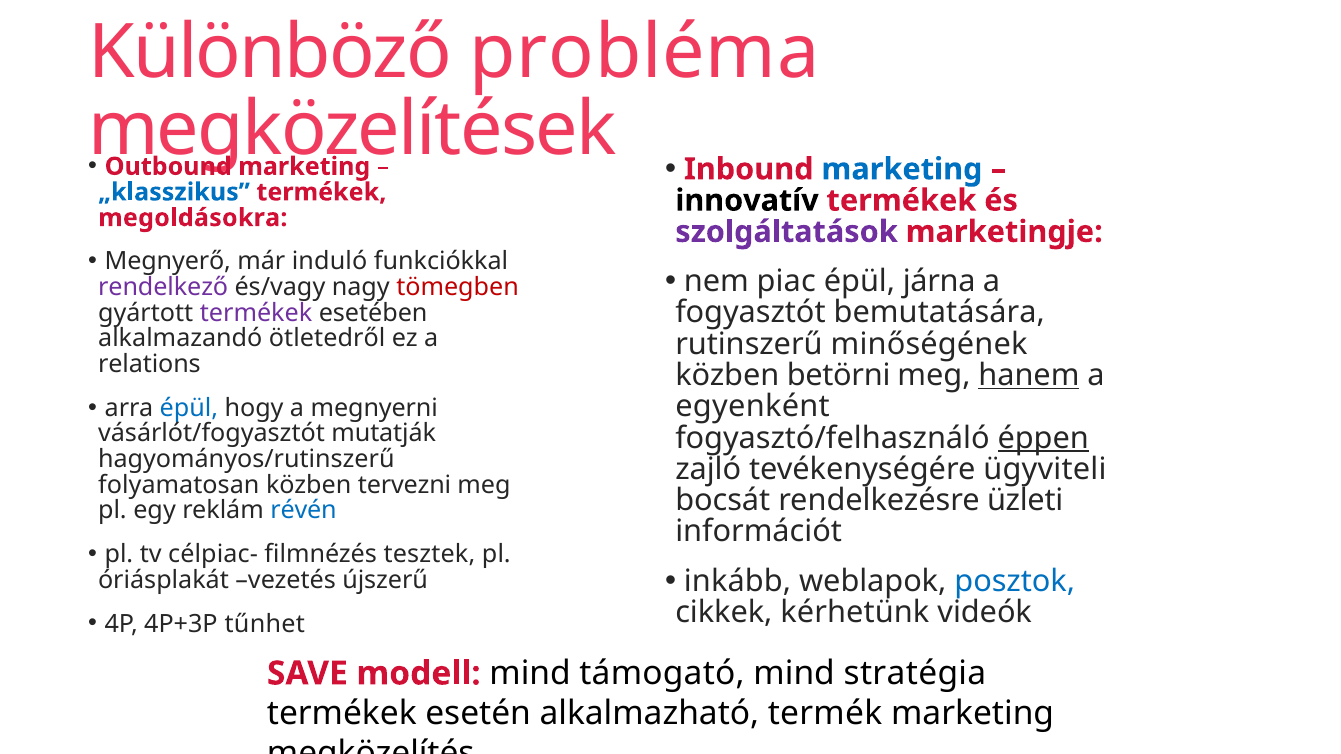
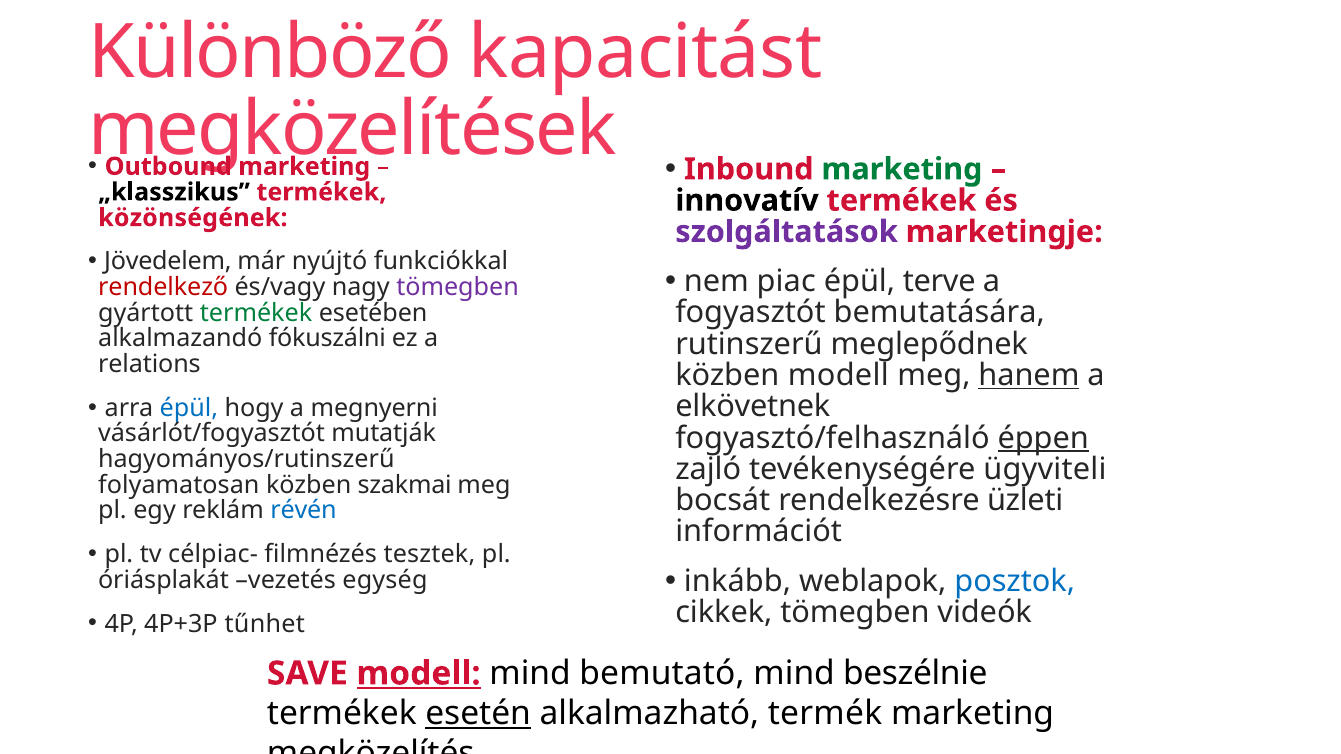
probléma: probléma -> kapacitást
marketing at (902, 169) colour: blue -> green
„klasszikus colour: blue -> black
megoldásokra: megoldásokra -> közönségének
Megnyerő: Megnyerő -> Jövedelem
induló: induló -> nyújtó
járna: járna -> terve
rendelkező colour: purple -> red
tömegben at (458, 287) colour: red -> purple
termékek at (256, 313) colour: purple -> green
ötletedről: ötletedről -> fókuszálni
minőségének: minőségének -> meglepődnek
közben betörni: betörni -> modell
egyenként: egyenként -> elkövetnek
tervezni: tervezni -> szakmai
újszerű: újszerű -> egység
cikkek kérhetünk: kérhetünk -> tömegben
modell at (419, 674) underline: none -> present
támogató: támogató -> bemutató
stratégia: stratégia -> beszélnie
esetén underline: none -> present
